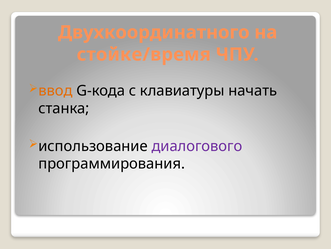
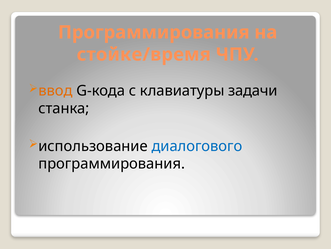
Двухкоординатного at (154, 32): Двухкоординатного -> Программирования
начать: начать -> задачи
диалогового colour: purple -> blue
